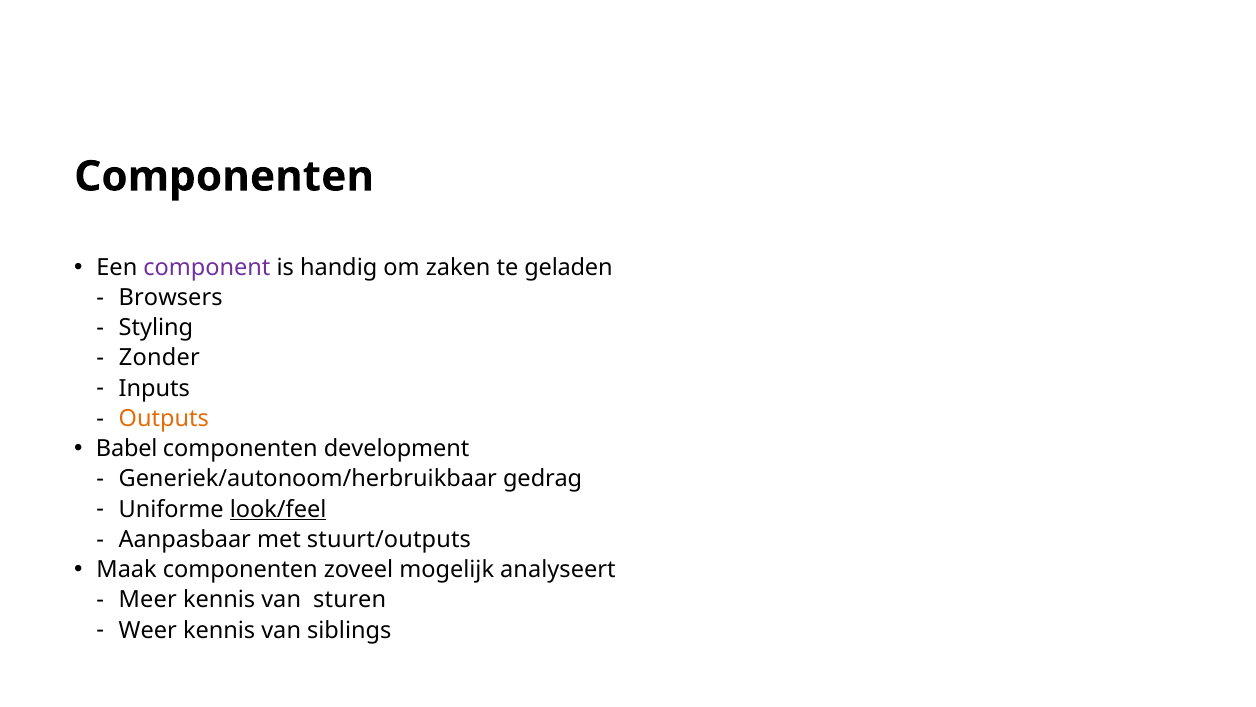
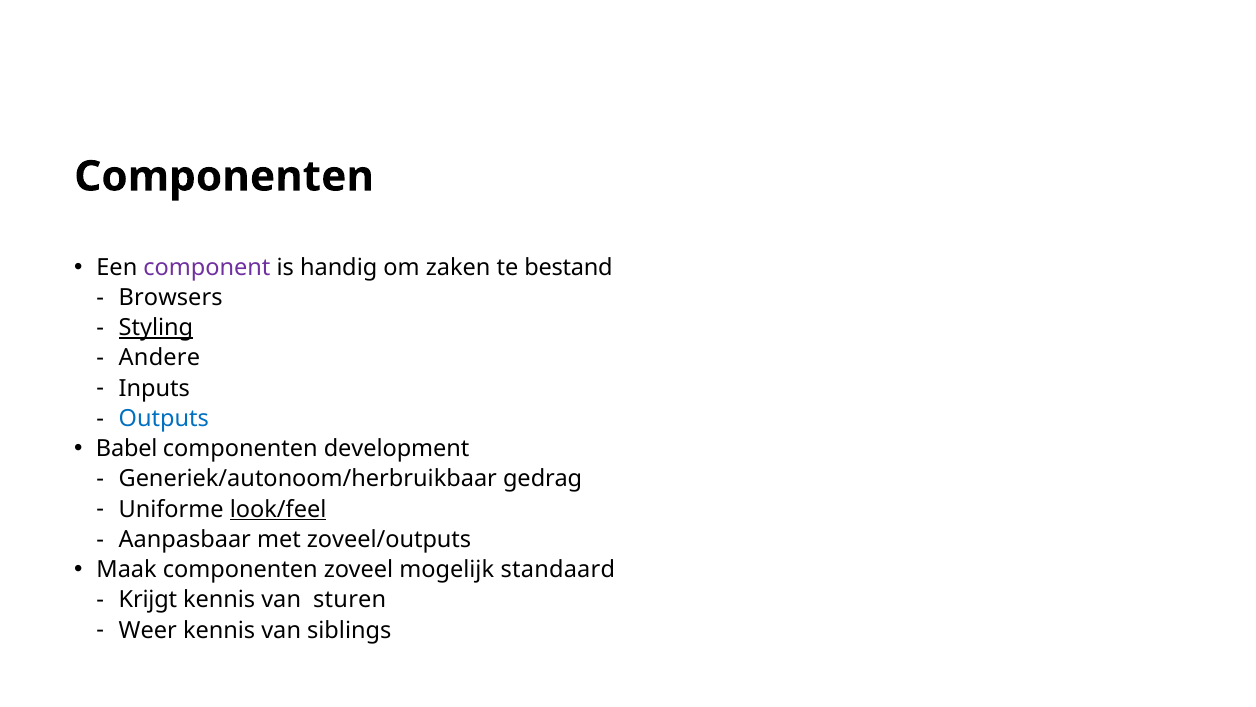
geladen: geladen -> bestand
Styling underline: none -> present
Zonder: Zonder -> Andere
Outputs colour: orange -> blue
stuurt/outputs: stuurt/outputs -> zoveel/outputs
analyseert: analyseert -> standaard
Meer: Meer -> Krijgt
